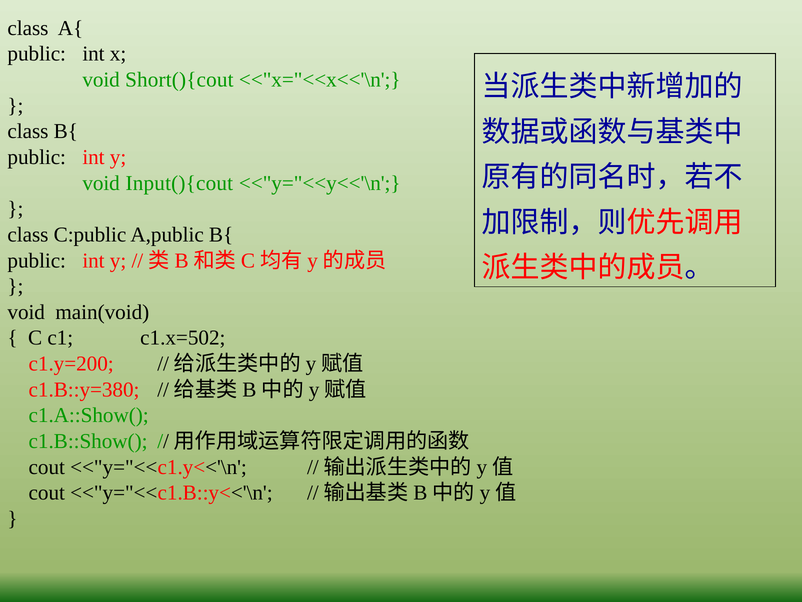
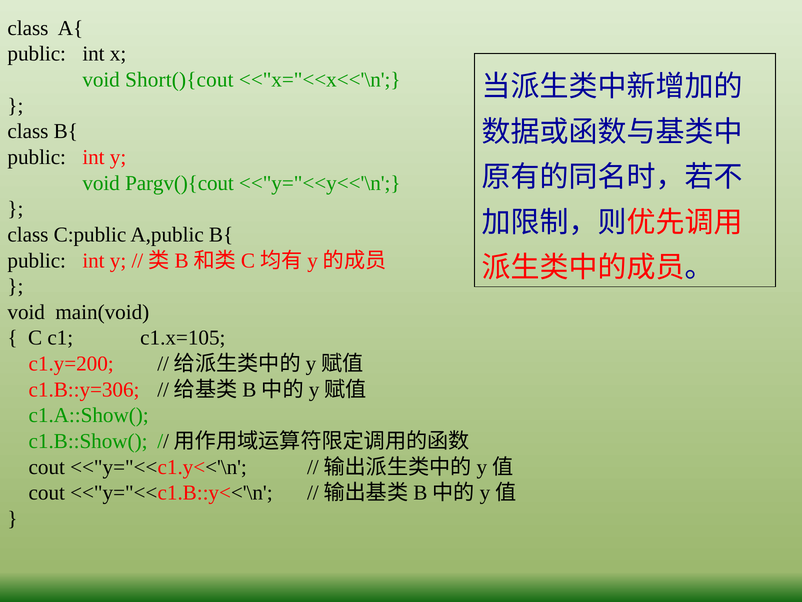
Input(){cout: Input(){cout -> Pargv(){cout
c1.x=502: c1.x=502 -> c1.x=105
c1.B::y=380: c1.B::y=380 -> c1.B::y=306
